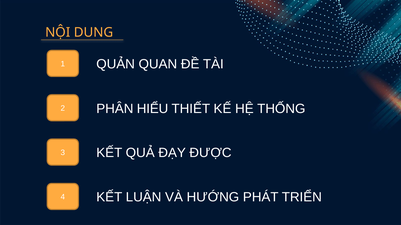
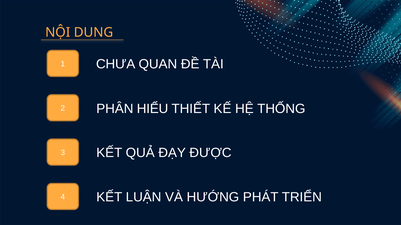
QUẢN: QUẢN -> CHƯA
